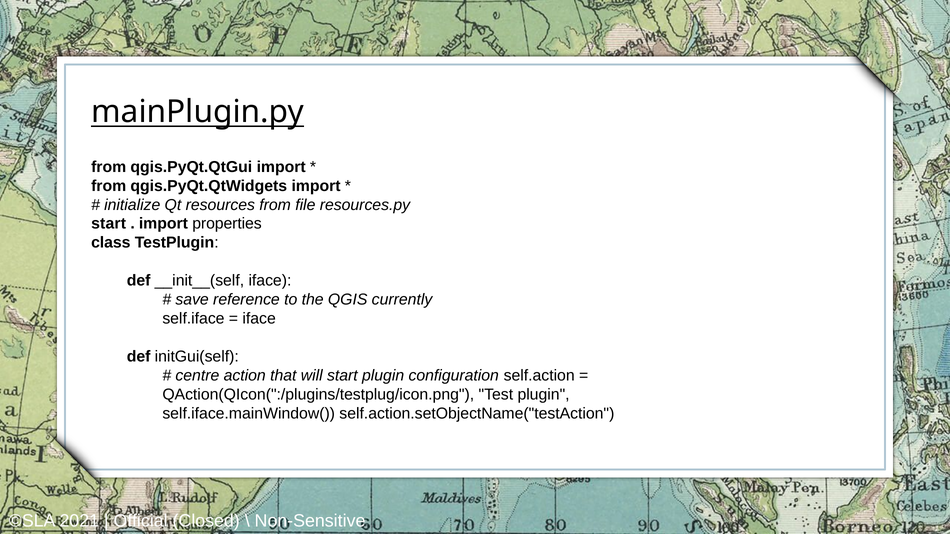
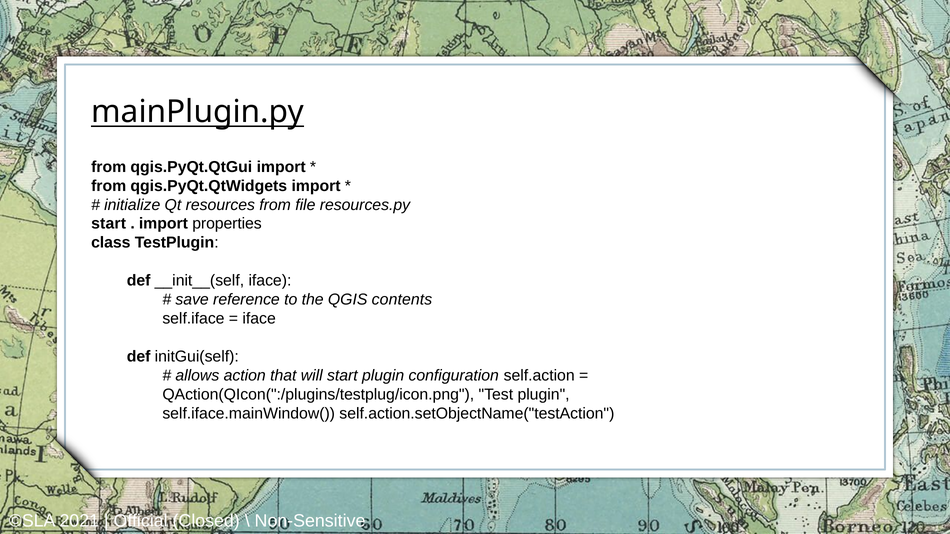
currently: currently -> contents
centre: centre -> allows
